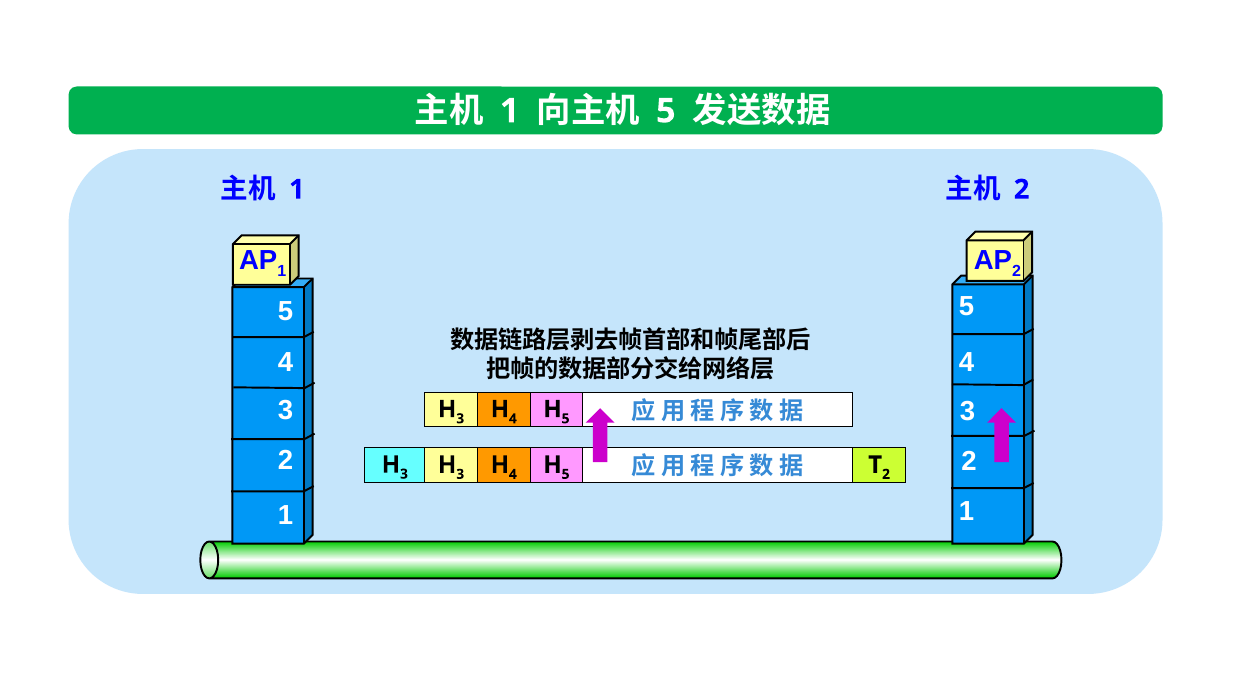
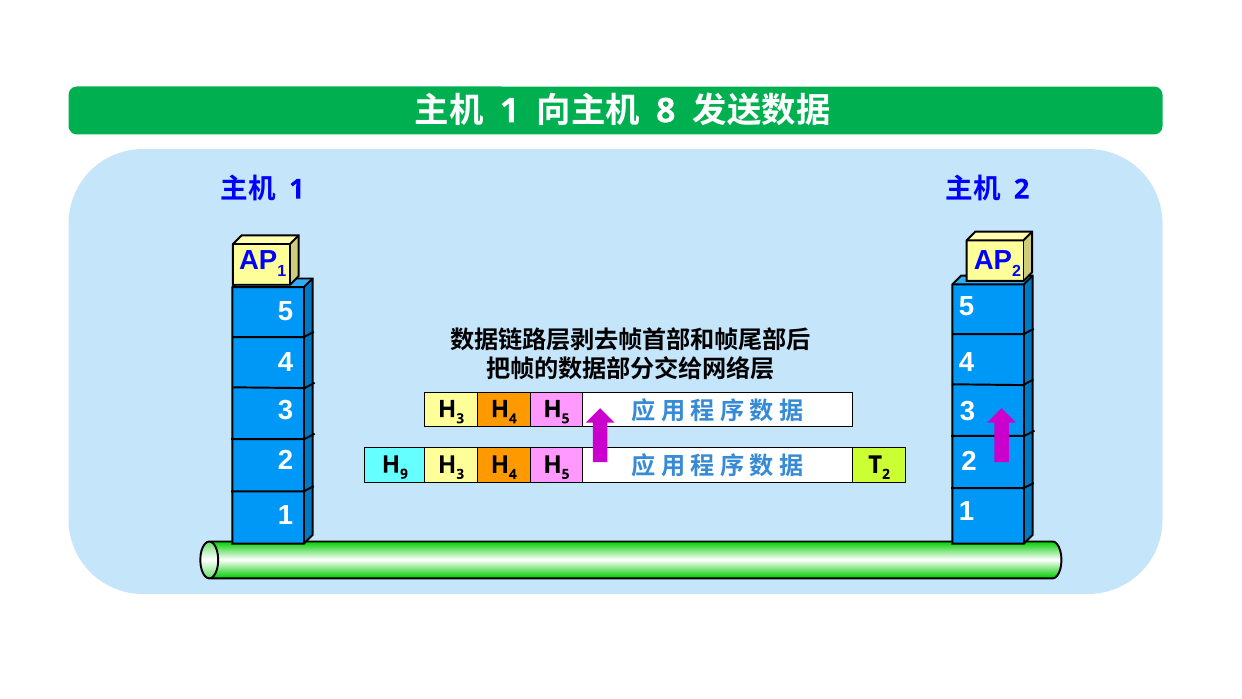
5 at (666, 111): 5 -> 8
3 at (404, 474): 3 -> 9
